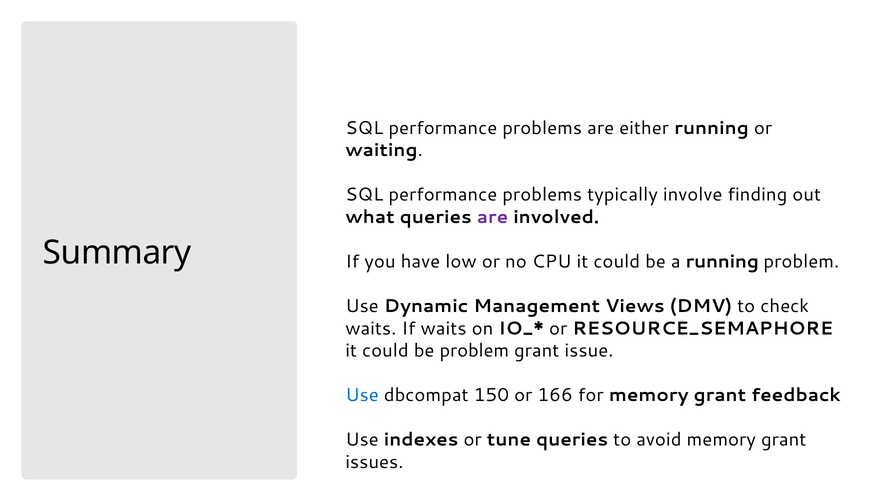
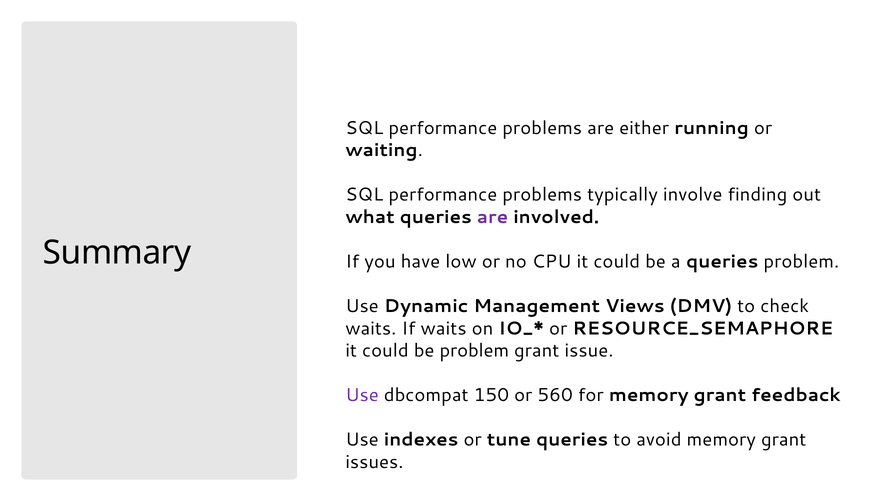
a running: running -> queries
Use at (362, 395) colour: blue -> purple
166: 166 -> 560
